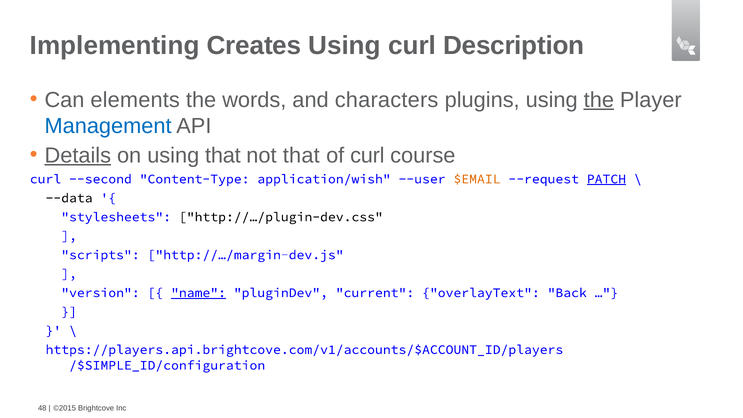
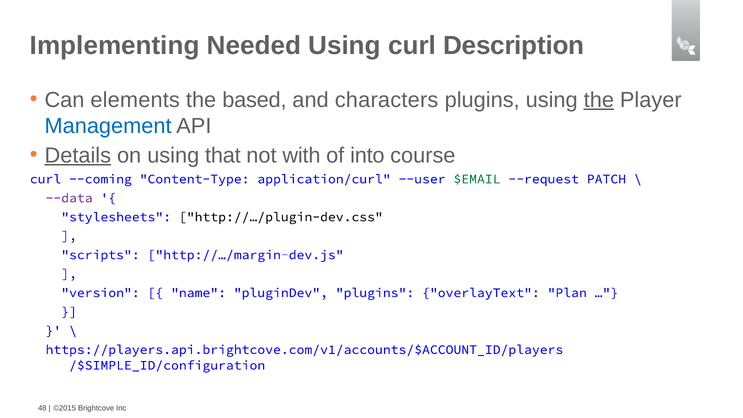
Creates: Creates -> Needed
words: words -> based
not that: that -> with
of curl: curl -> into
--second: --second -> --coming
application/wish: application/wish -> application/curl
$EMAIL colour: orange -> green
PATCH underline: present -> none
--data colour: black -> purple
name underline: present -> none
pluginDev current: current -> plugins
Back: Back -> Plan
